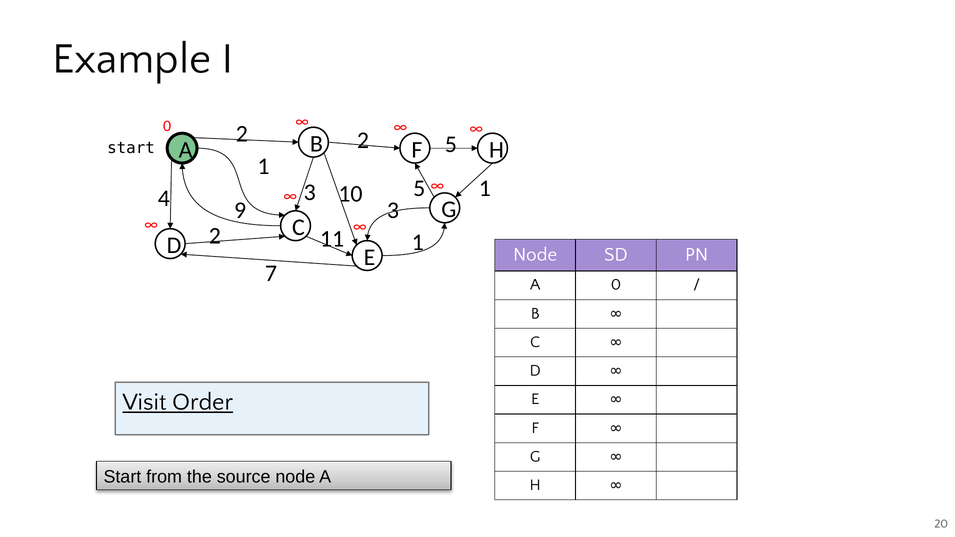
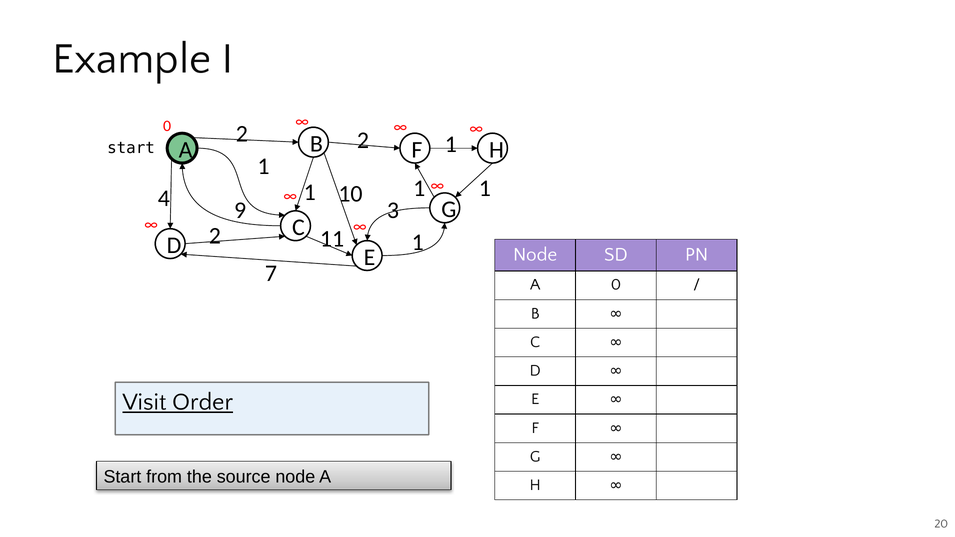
2 5: 5 -> 1
10 5: 5 -> 1
4 3: 3 -> 1
